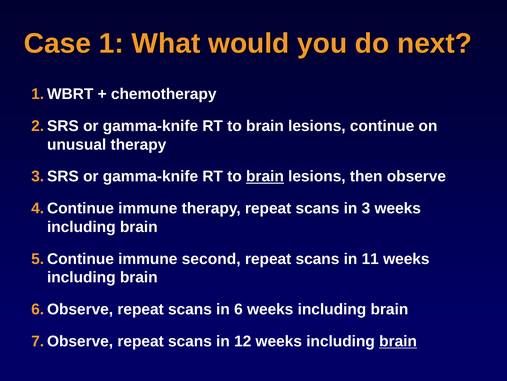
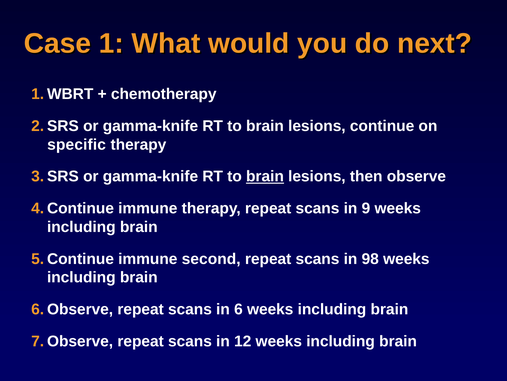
unusual: unusual -> specific
3: 3 -> 9
11: 11 -> 98
brain at (398, 341) underline: present -> none
